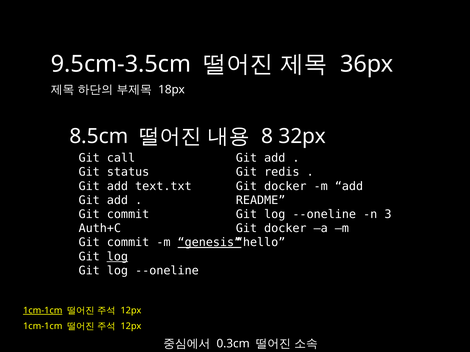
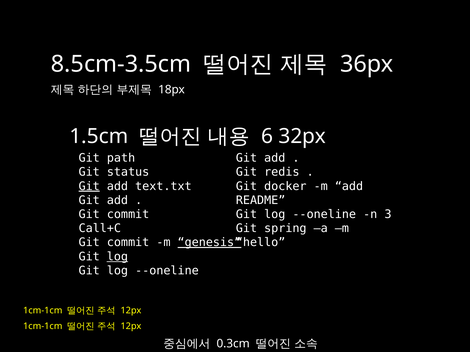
9.5cm-3.5cm: 9.5cm-3.5cm -> 8.5cm-3.5cm
8.5cm: 8.5cm -> 1.5cm
8: 8 -> 6
call: call -> path
Git at (89, 186) underline: none -> present
Auth+C: Auth+C -> Call+C
docker at (285, 229): docker -> spring
1cm-1cm at (43, 311) underline: present -> none
